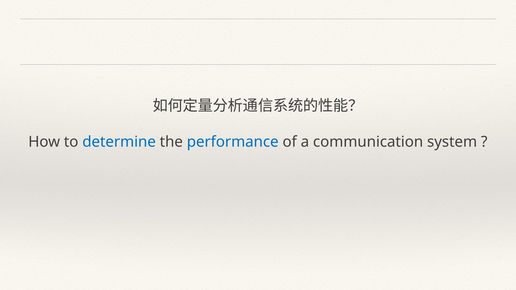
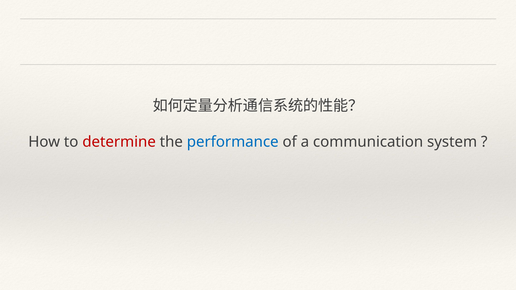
determine colour: blue -> red
